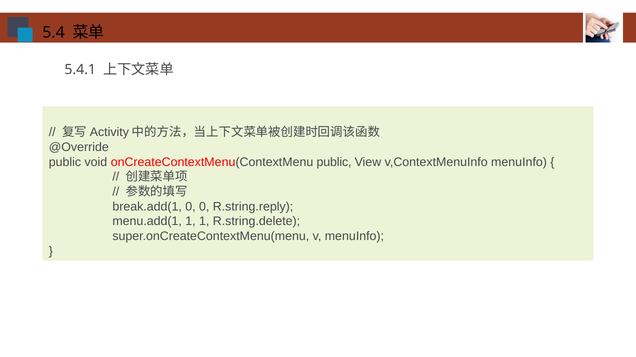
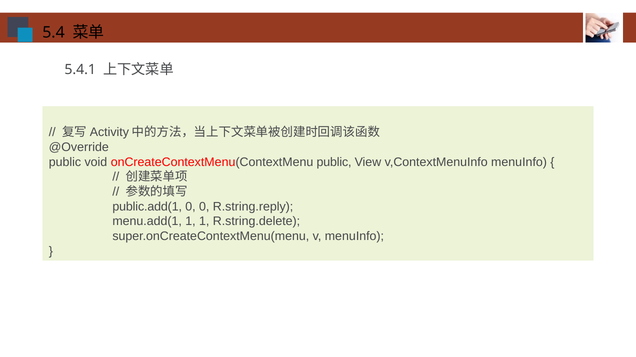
break.add(1: break.add(1 -> public.add(1
